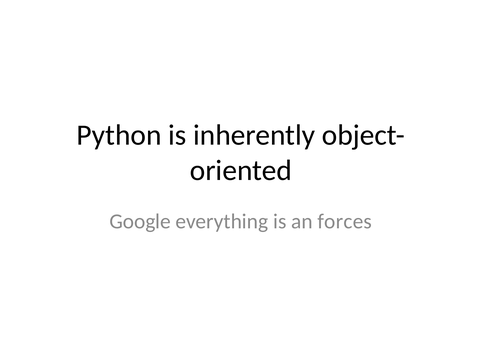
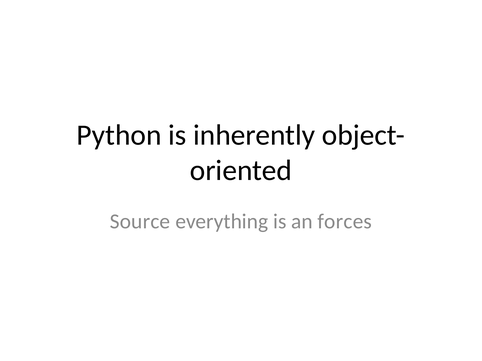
Google: Google -> Source
